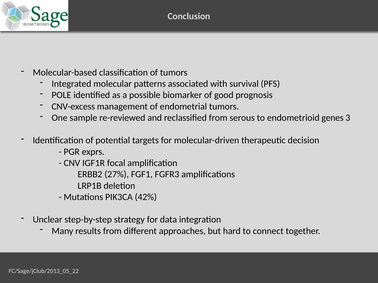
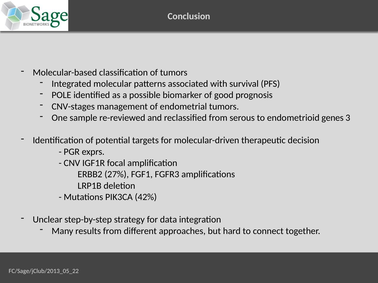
CNV-excess: CNV-excess -> CNV-stages
